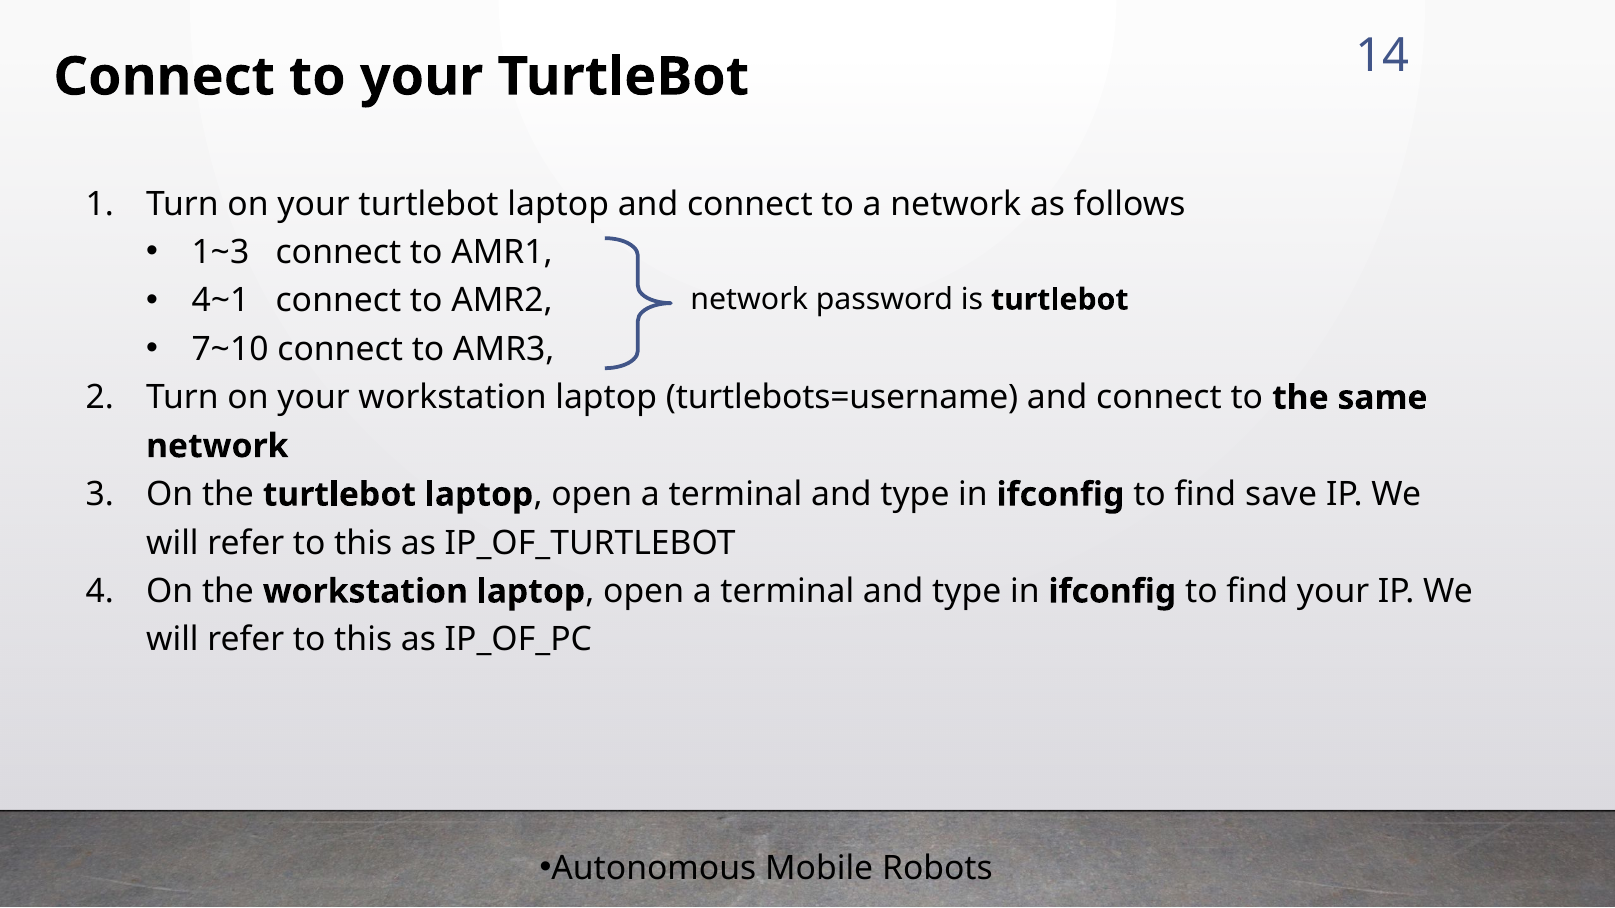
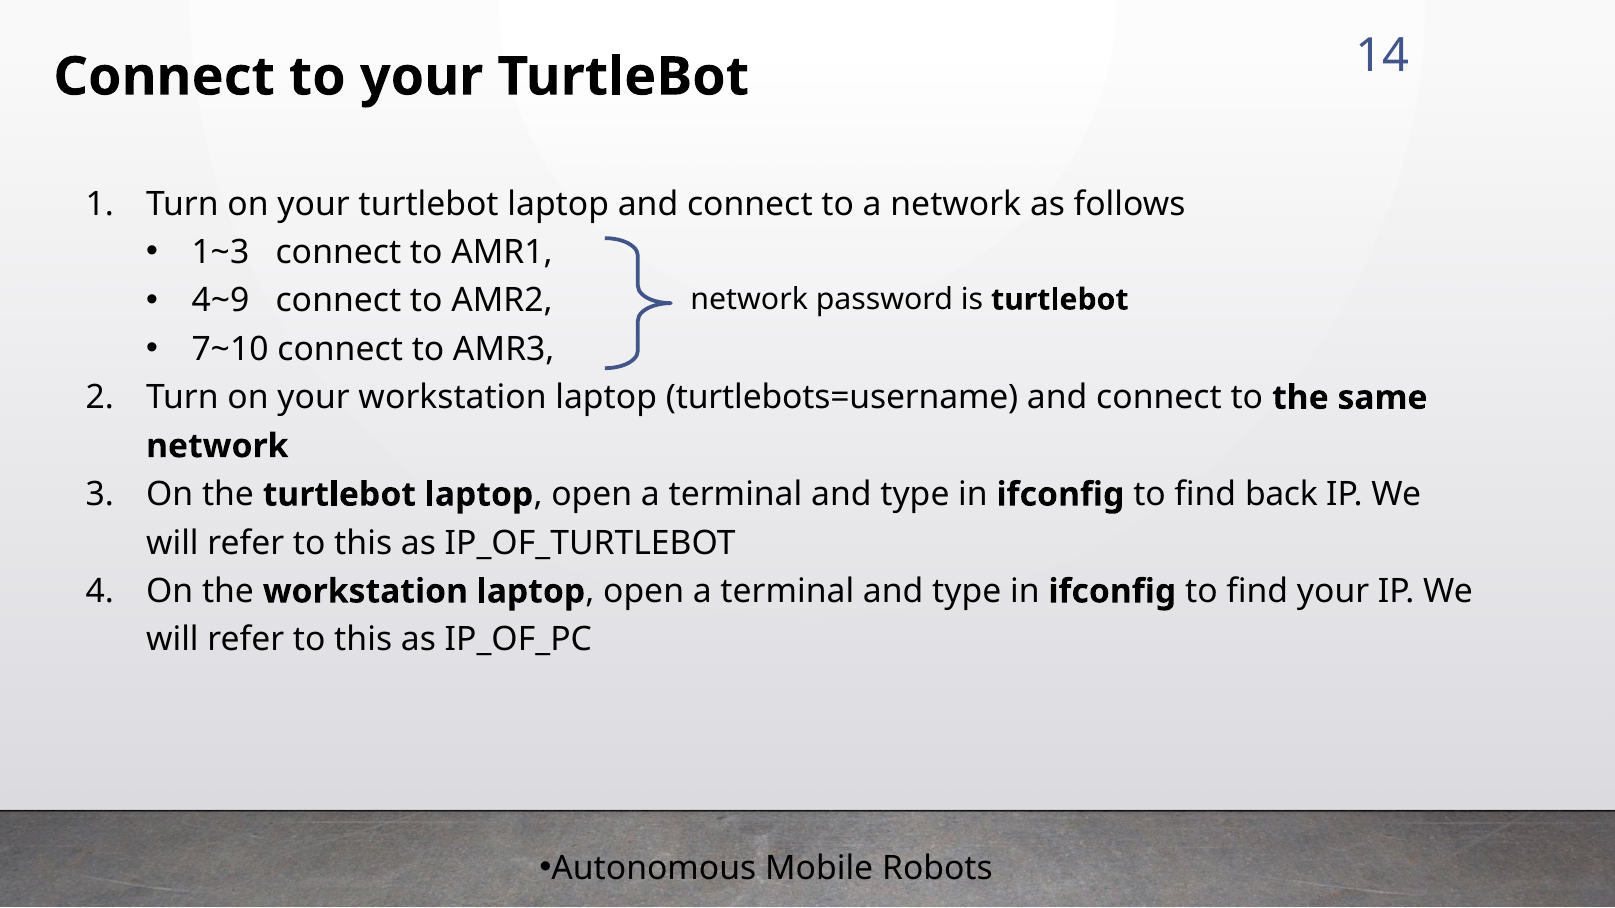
4~1: 4~1 -> 4~9
save: save -> back
